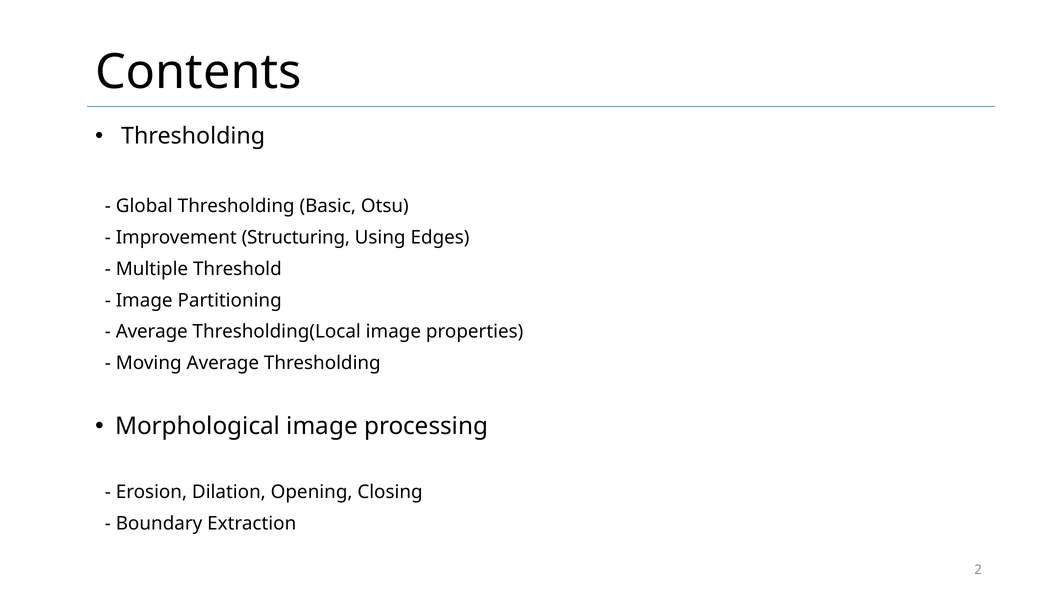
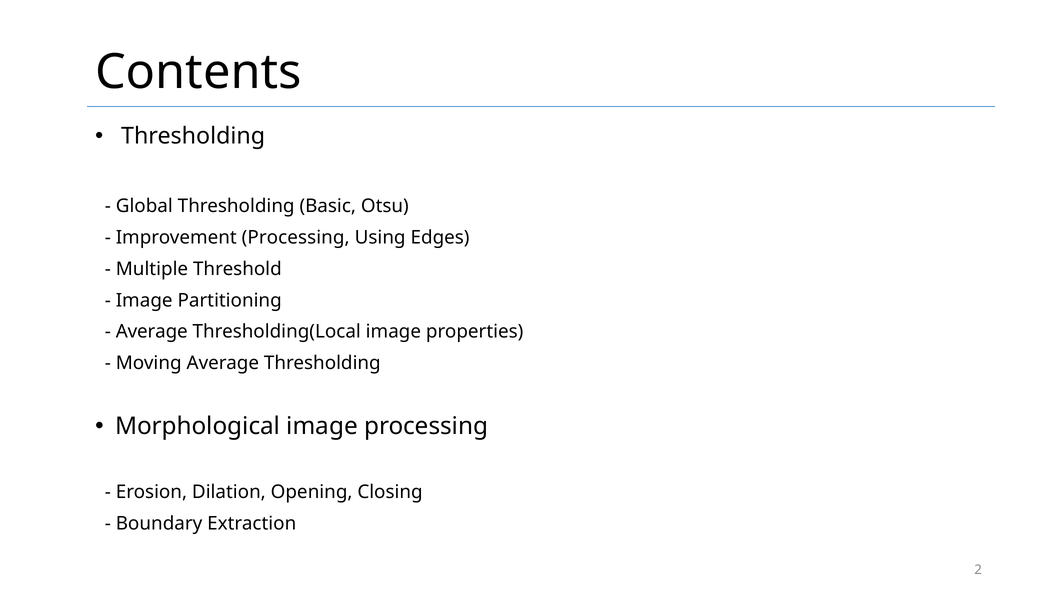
Improvement Structuring: Structuring -> Processing
